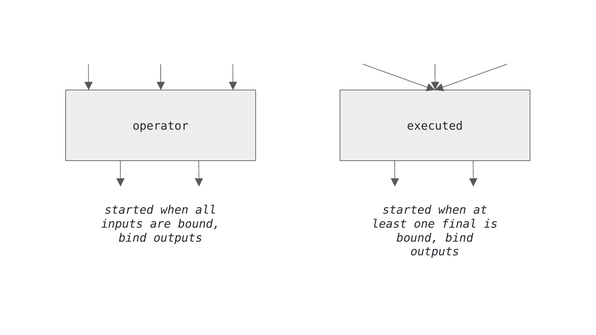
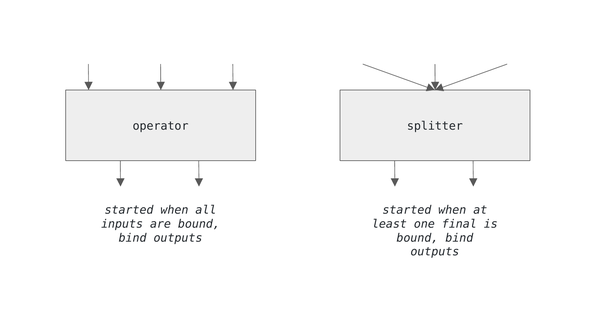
executed: executed -> splitter
